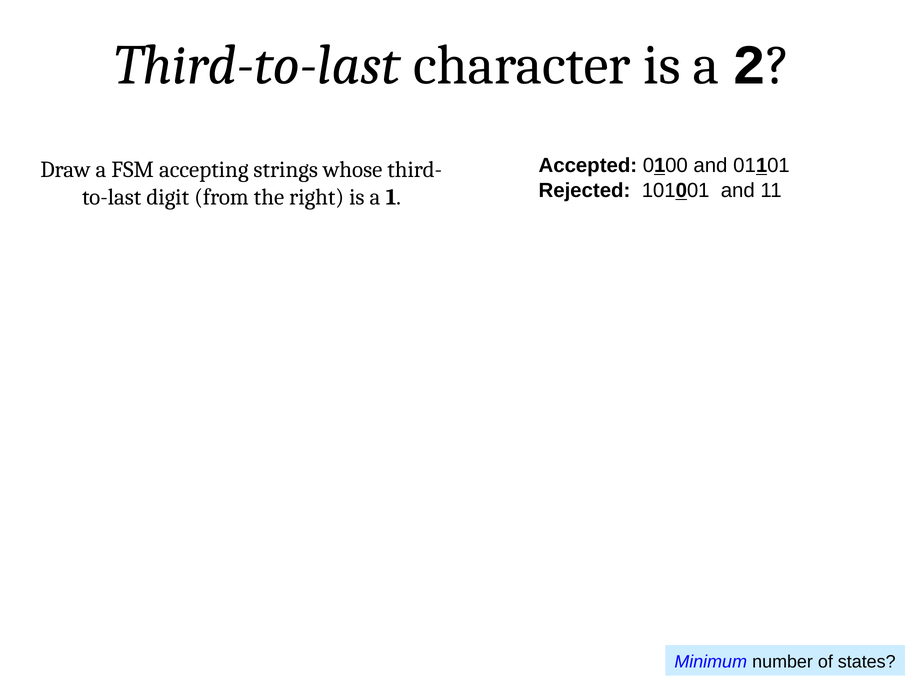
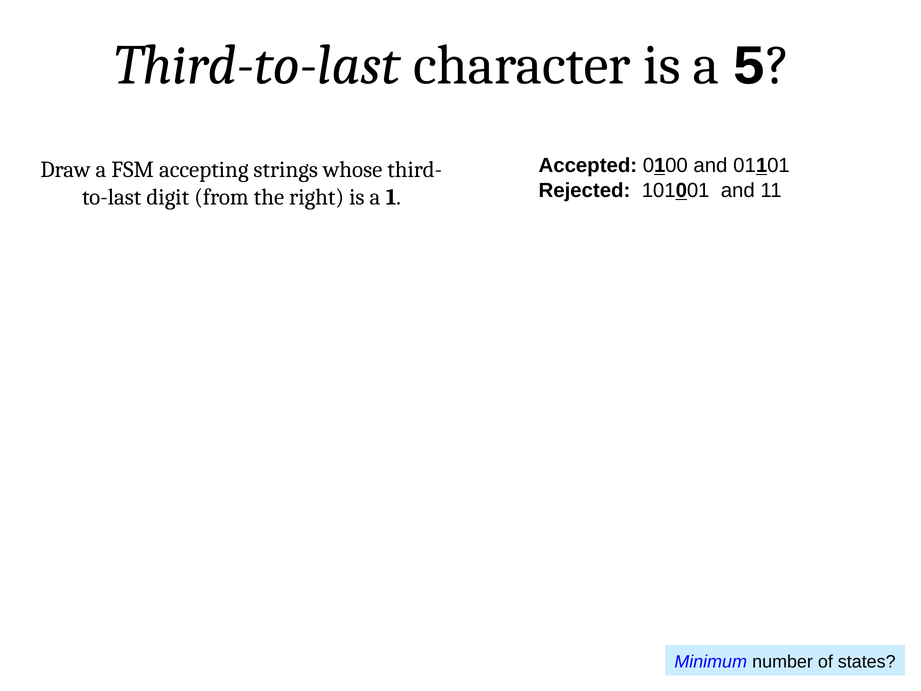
2: 2 -> 5
